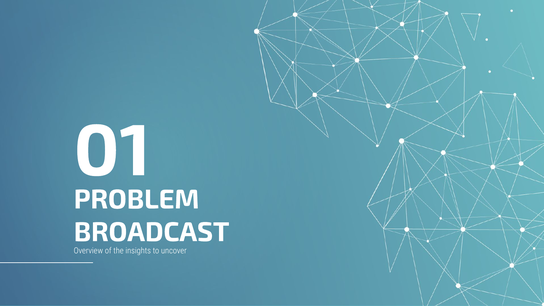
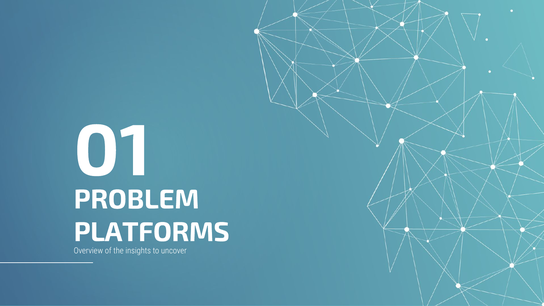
BROADCAST: BROADCAST -> PLATFORMS
